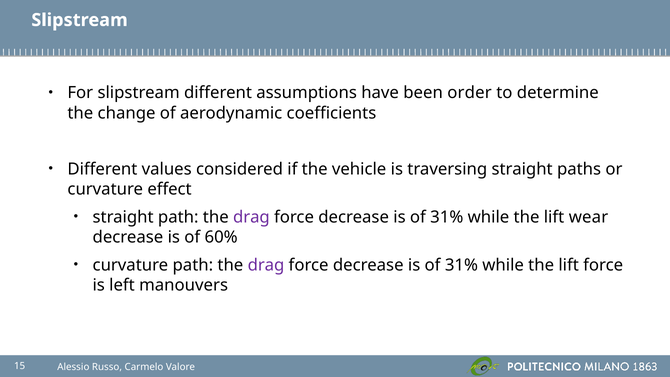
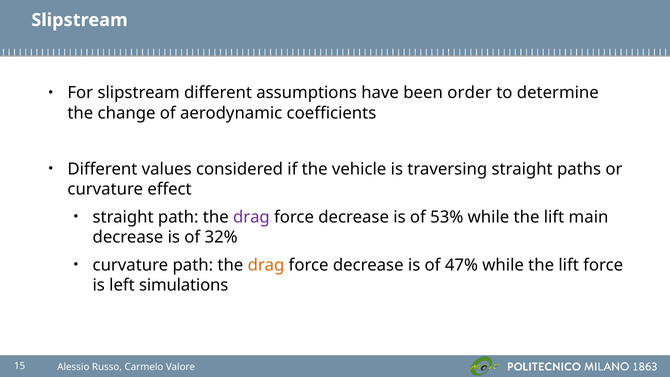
31% at (447, 217): 31% -> 53%
wear: wear -> main
60%: 60% -> 32%
drag at (266, 265) colour: purple -> orange
31% at (461, 265): 31% -> 47%
manouvers: manouvers -> simulations
